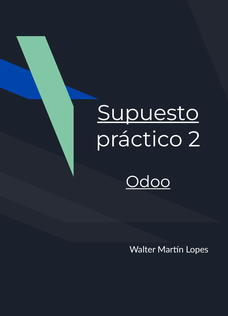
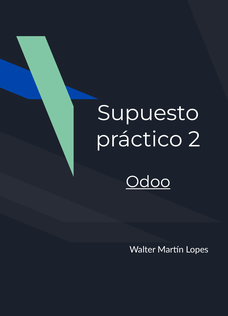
Supuesto underline: present -> none
